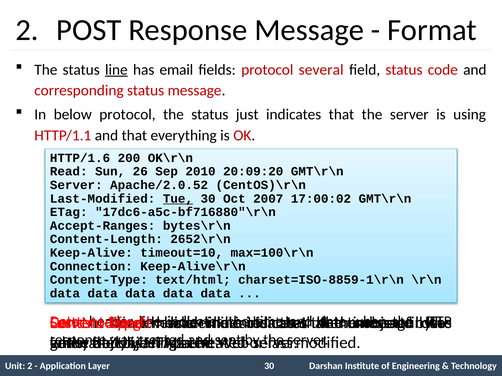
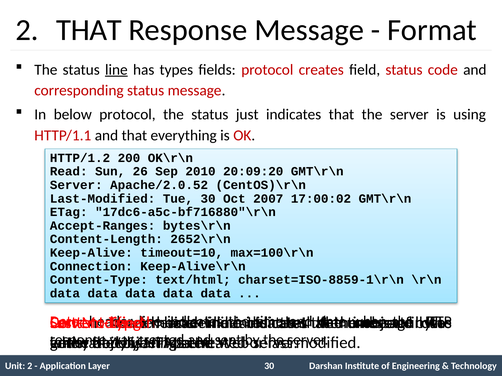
POST at (89, 30): POST -> THAT
email: email -> types
several: several -> creates
HTTP/1.6: HTTP/1.6 -> HTTP/1.2
Tue underline: present -> none
